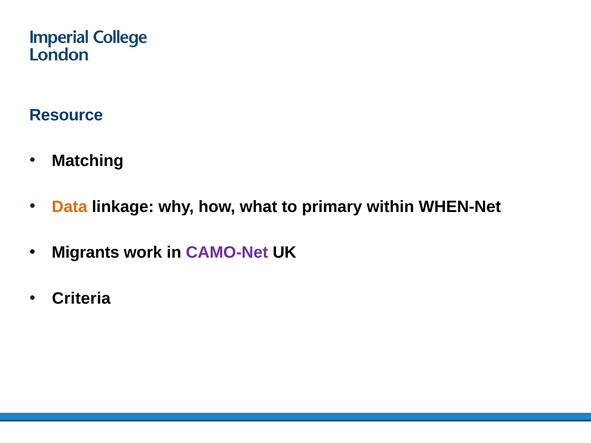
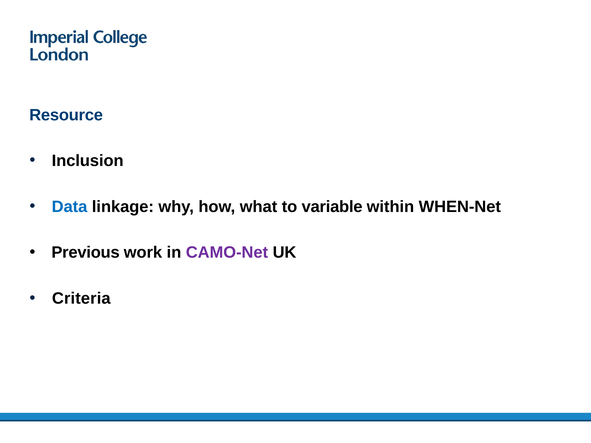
Matching: Matching -> Inclusion
Data colour: orange -> blue
primary: primary -> variable
Migrants: Migrants -> Previous
